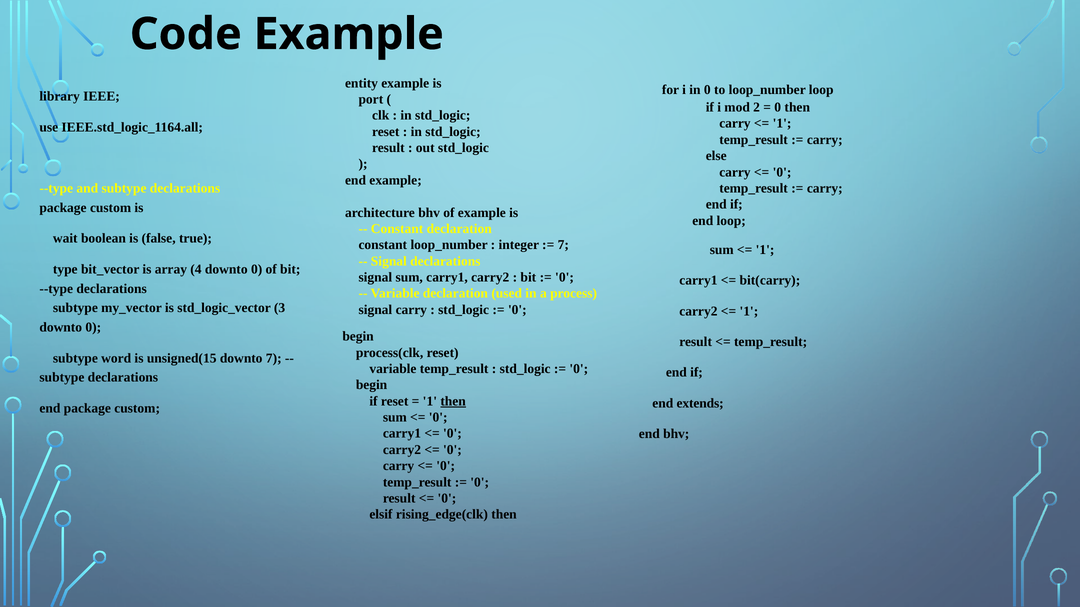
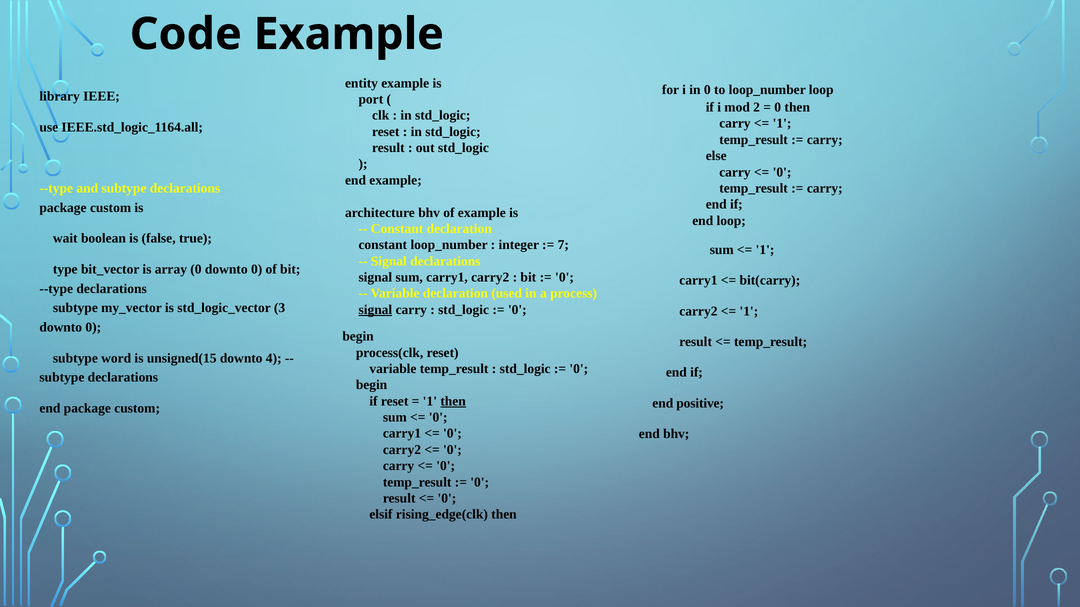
array 4: 4 -> 0
signal at (375, 310) underline: none -> present
downto 7: 7 -> 4
extends: extends -> positive
